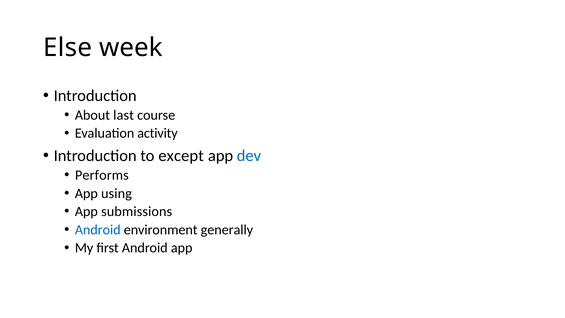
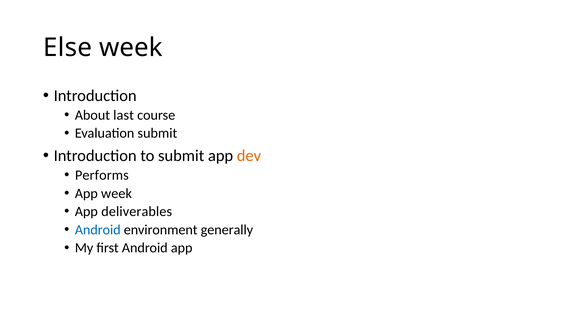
Evaluation activity: activity -> submit
to except: except -> submit
dev colour: blue -> orange
App using: using -> week
submissions: submissions -> deliverables
